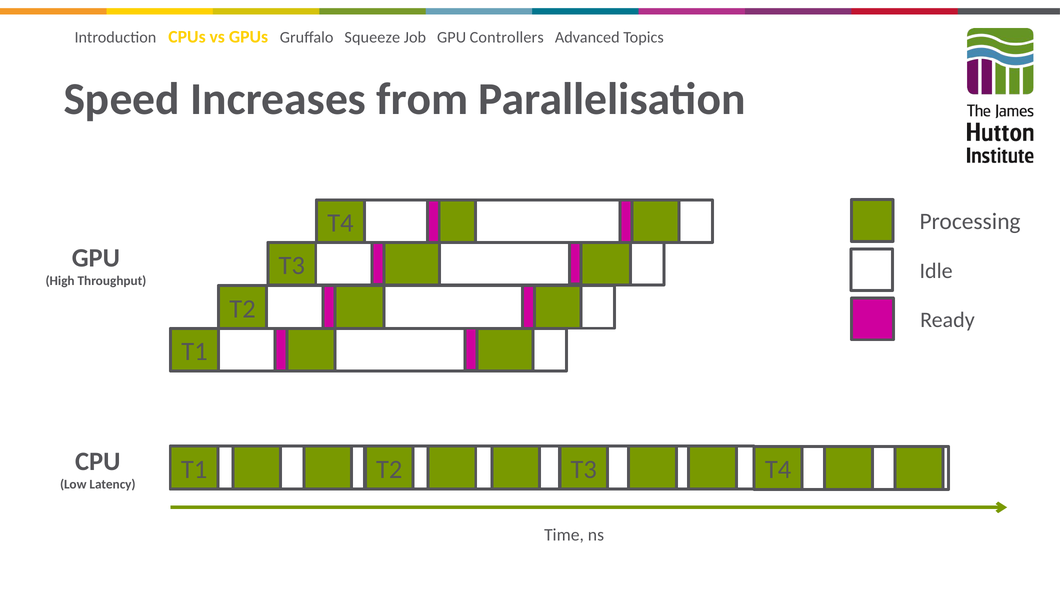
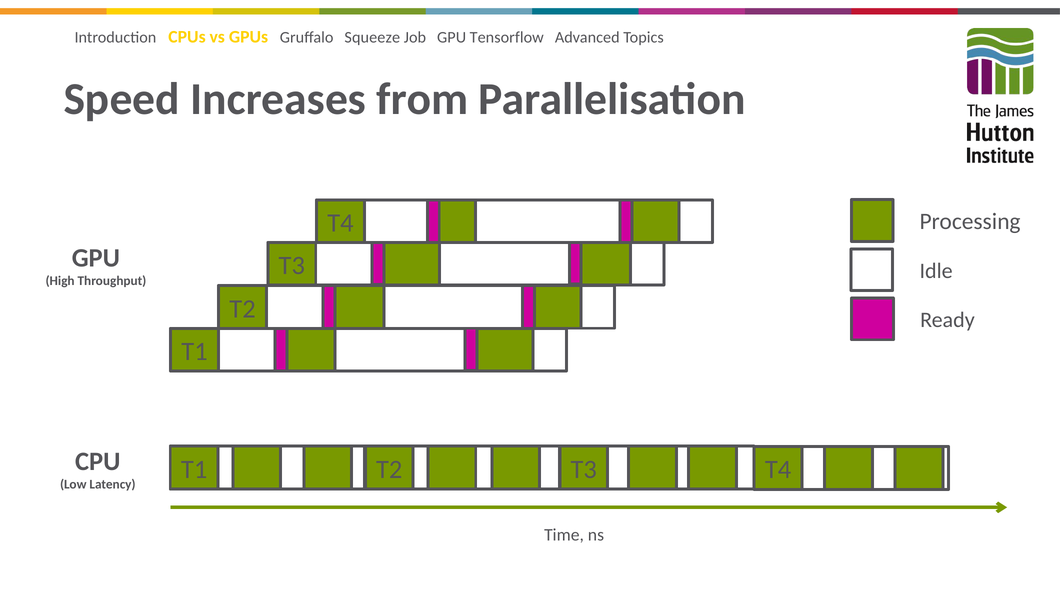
Controllers: Controllers -> Tensorflow
